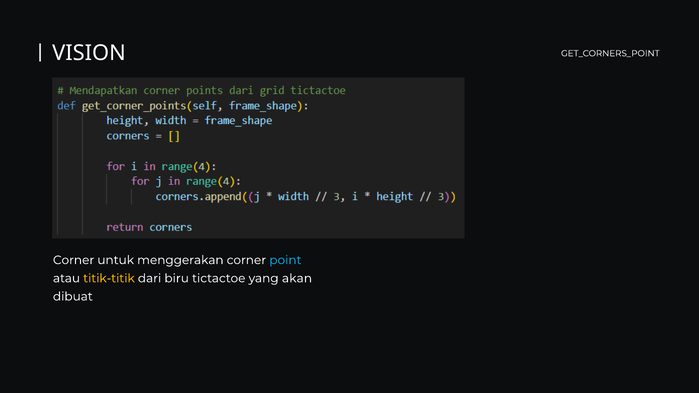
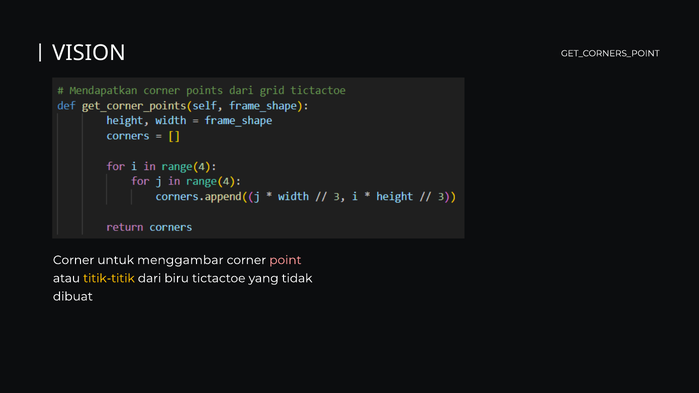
menggerakan: menggerakan -> menggambar
point colour: light blue -> pink
akan: akan -> tidak
